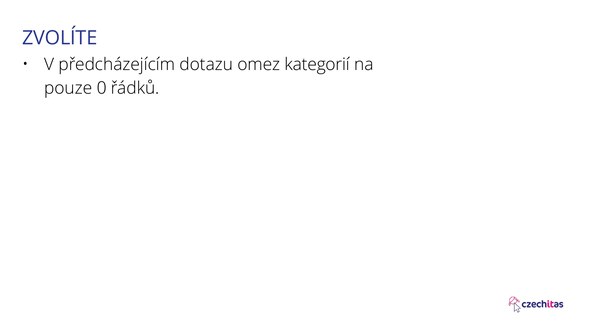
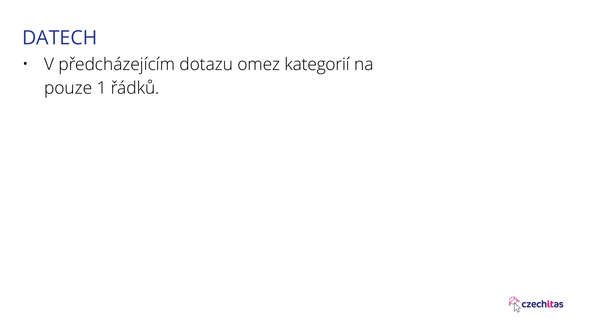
ZVOLÍTE: ZVOLÍTE -> DATECH
0: 0 -> 1
